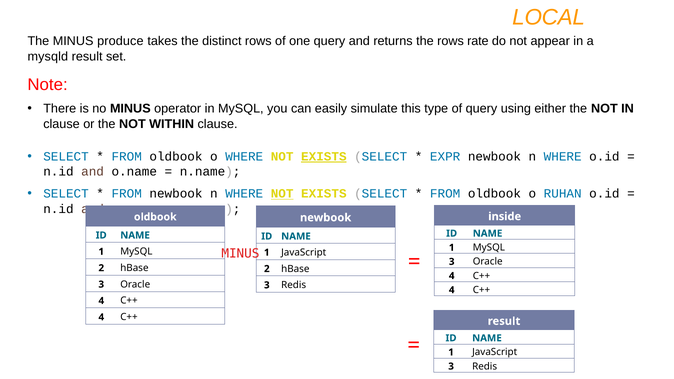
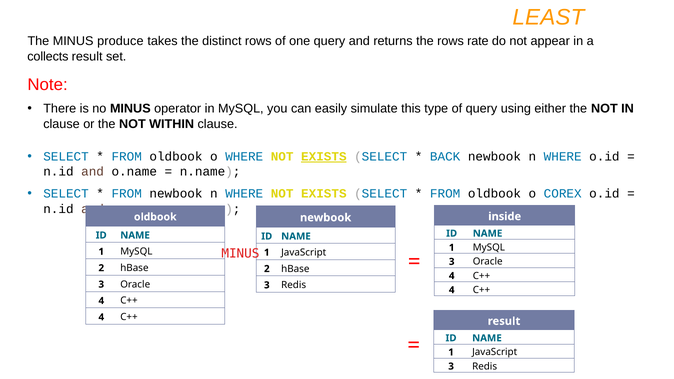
LOCAL: LOCAL -> LEAST
mysqld: mysqld -> collects
EXPR: EXPR -> BACK
NOT at (282, 194) underline: present -> none
RUHAN: RUHAN -> COREX
